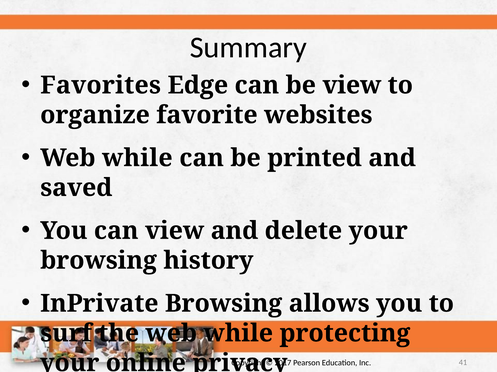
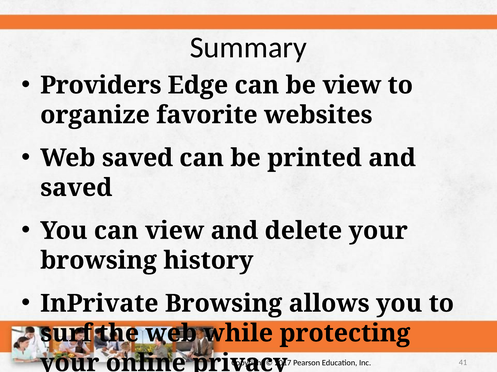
Favorites: Favorites -> Providers
while at (137, 158): while -> saved
